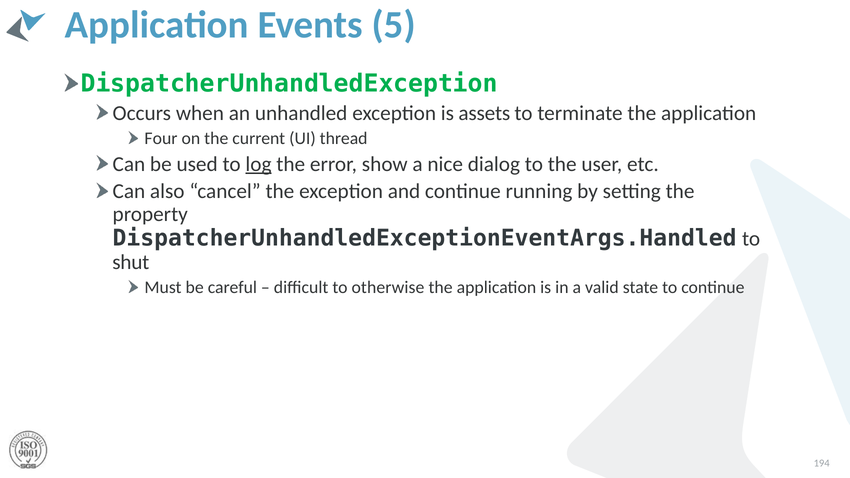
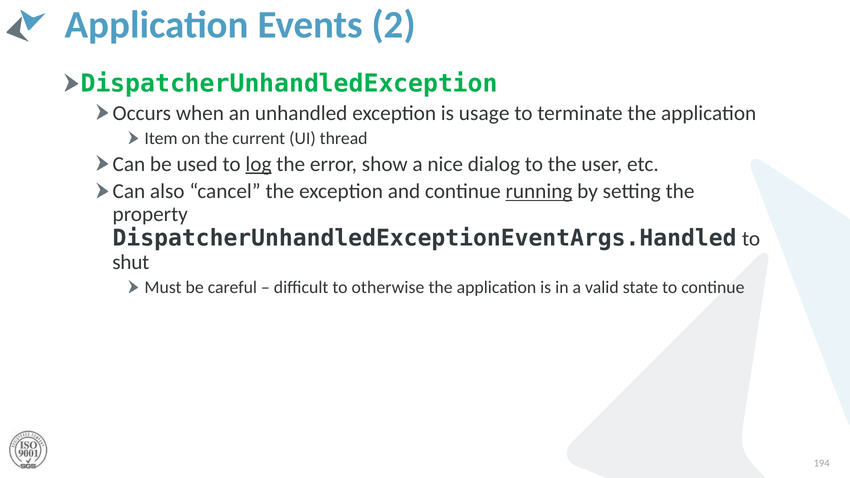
5: 5 -> 2
assets: assets -> usage
Four: Four -> Item
running underline: none -> present
